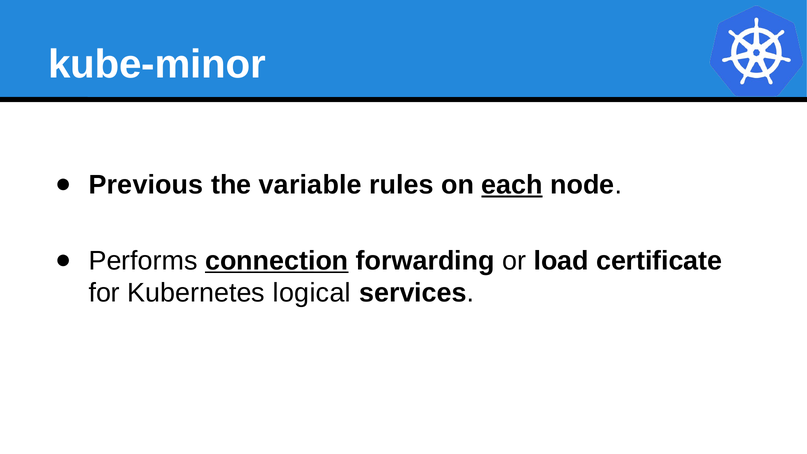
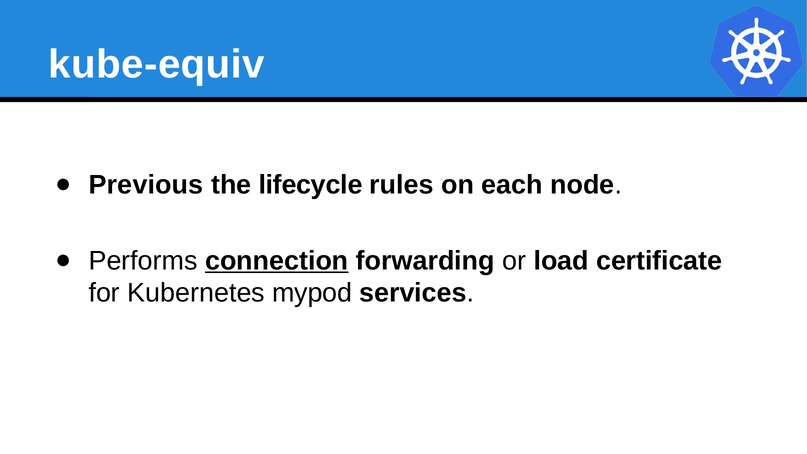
kube-minor: kube-minor -> kube-equiv
variable: variable -> lifecycle
each underline: present -> none
logical: logical -> mypod
